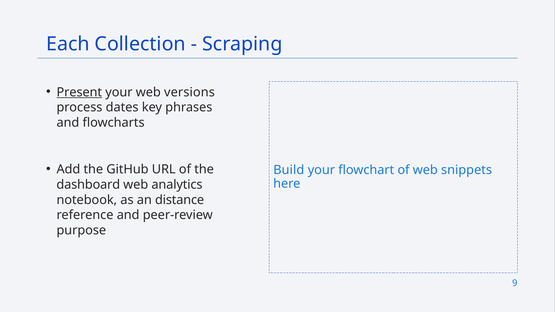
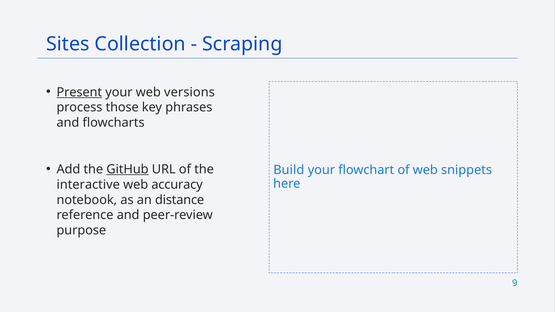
Each: Each -> Sites
dates: dates -> those
GitHub underline: none -> present
dashboard: dashboard -> interactive
analytics: analytics -> accuracy
